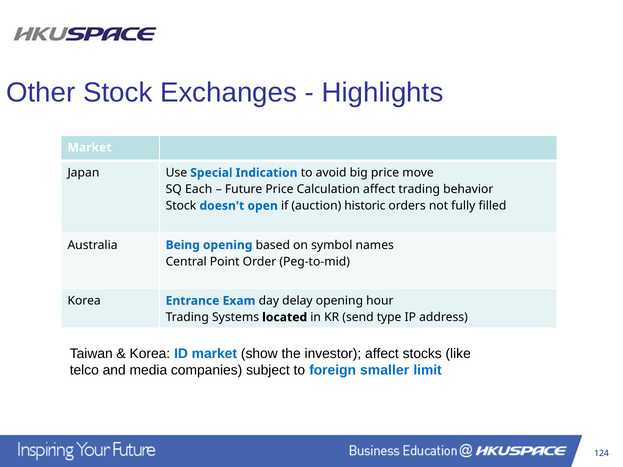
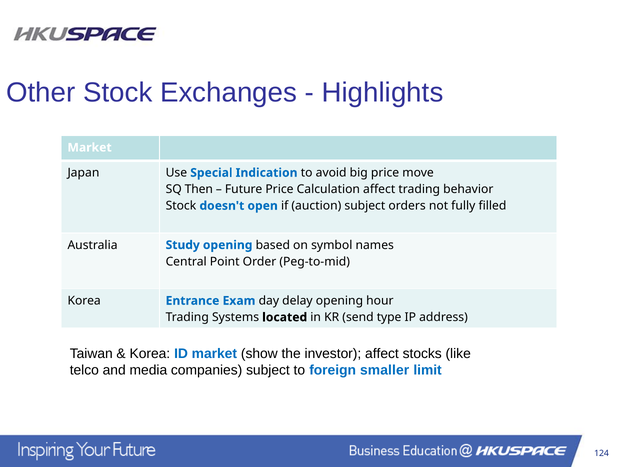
Each: Each -> Then
auction historic: historic -> subject
Being: Being -> Study
